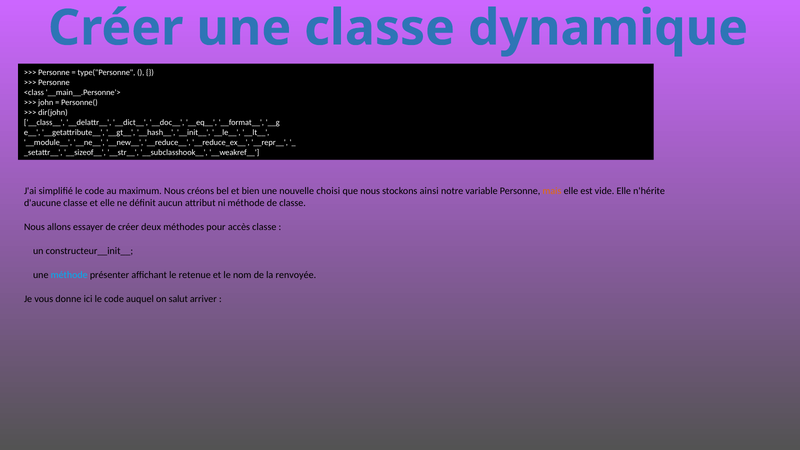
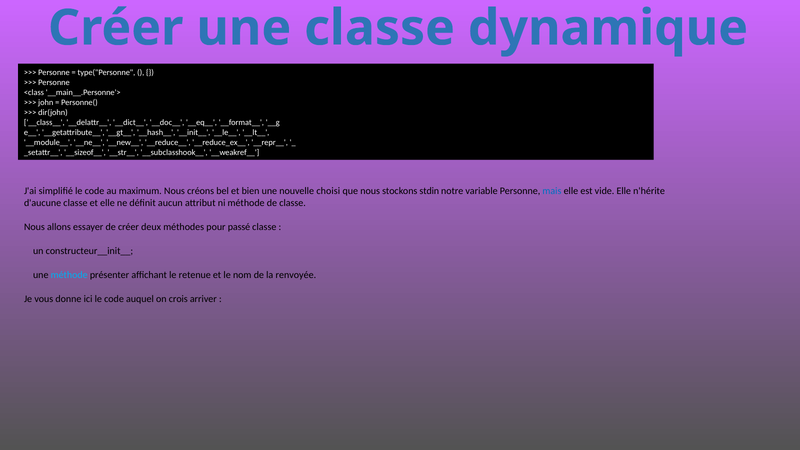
ainsi: ainsi -> stdin
mais colour: orange -> blue
accès: accès -> passé
salut: salut -> crois
